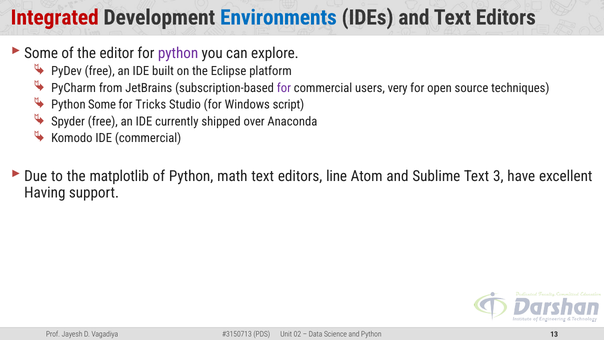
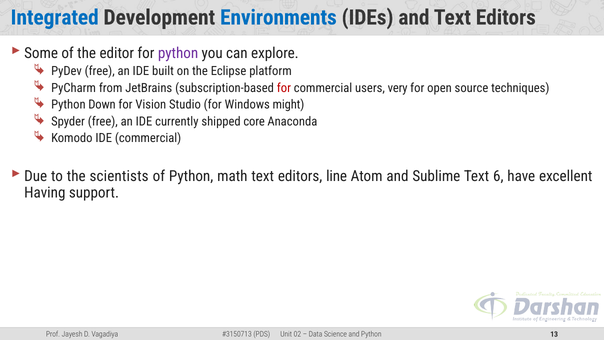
Integrated colour: red -> blue
for at (284, 88) colour: purple -> red
Python Some: Some -> Down
Tricks: Tricks -> Vision
script: script -> might
over: over -> core
matplotlib: matplotlib -> scientists
3: 3 -> 6
